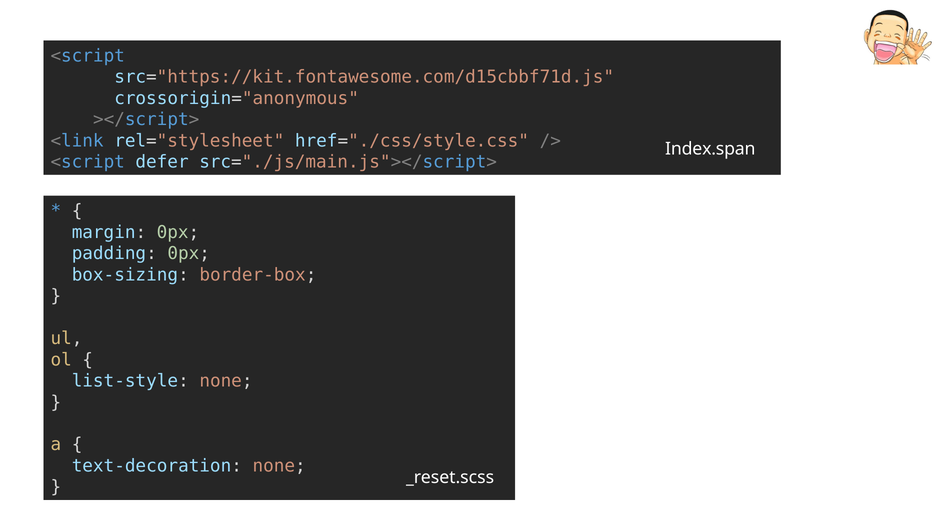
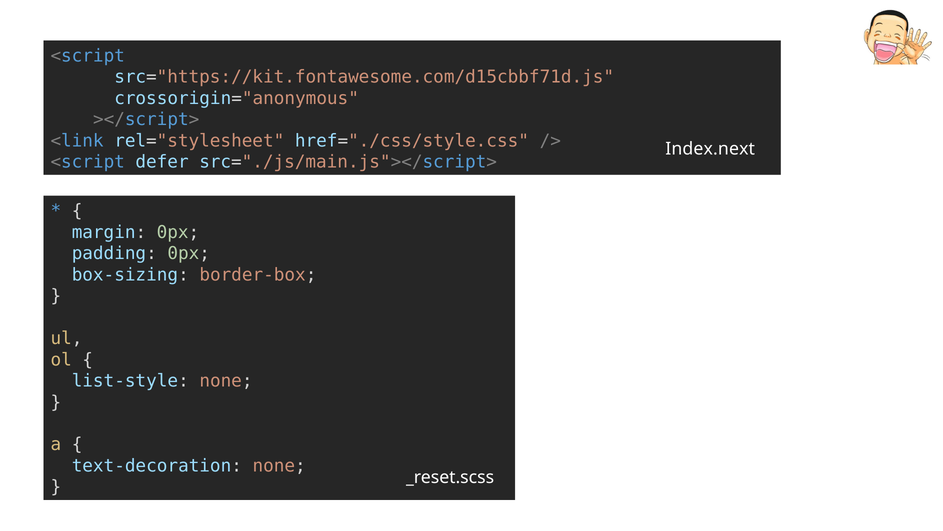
Index.span: Index.span -> Index.next
